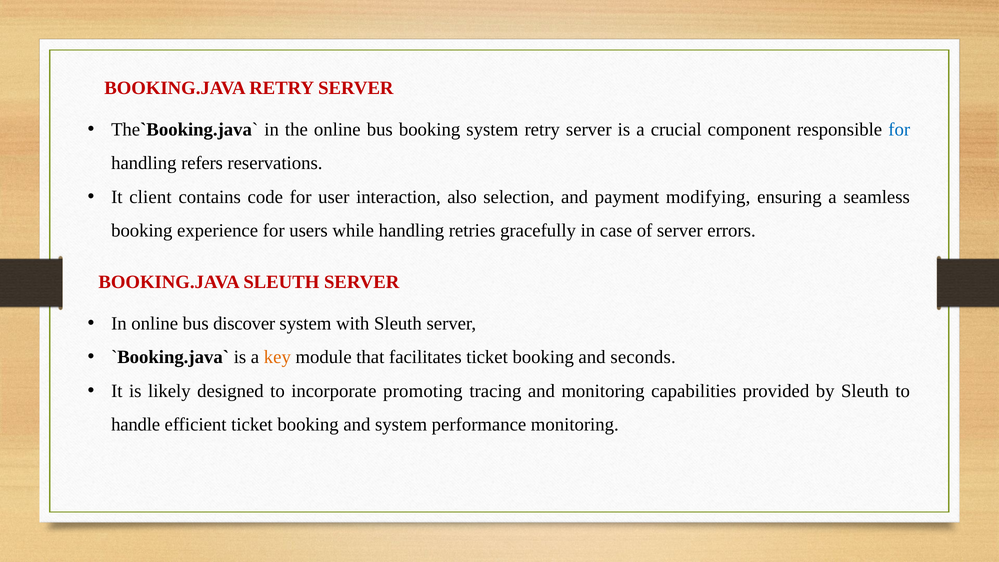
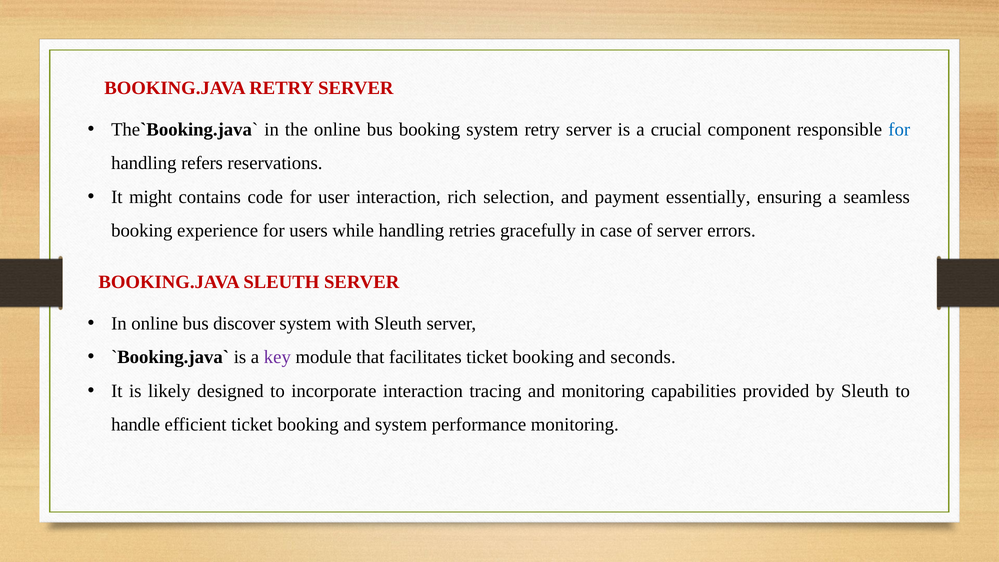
client: client -> might
also: also -> rich
modifying: modifying -> essentially
key colour: orange -> purple
incorporate promoting: promoting -> interaction
